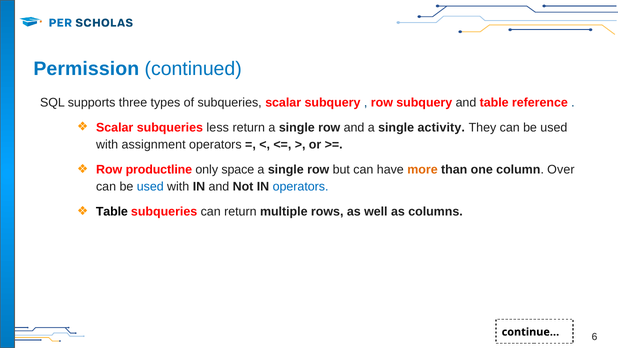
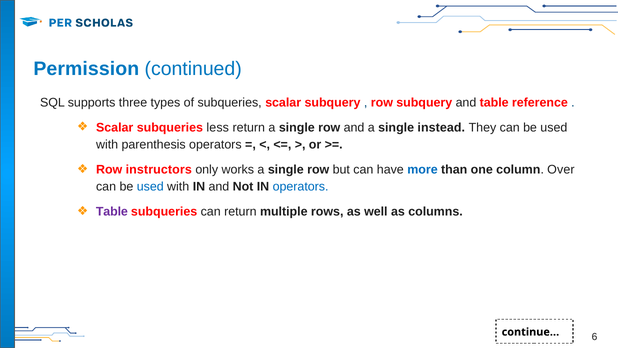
activity: activity -> instead
assignment: assignment -> parenthesis
productline: productline -> instructors
space: space -> works
more colour: orange -> blue
Table at (112, 212) colour: black -> purple
